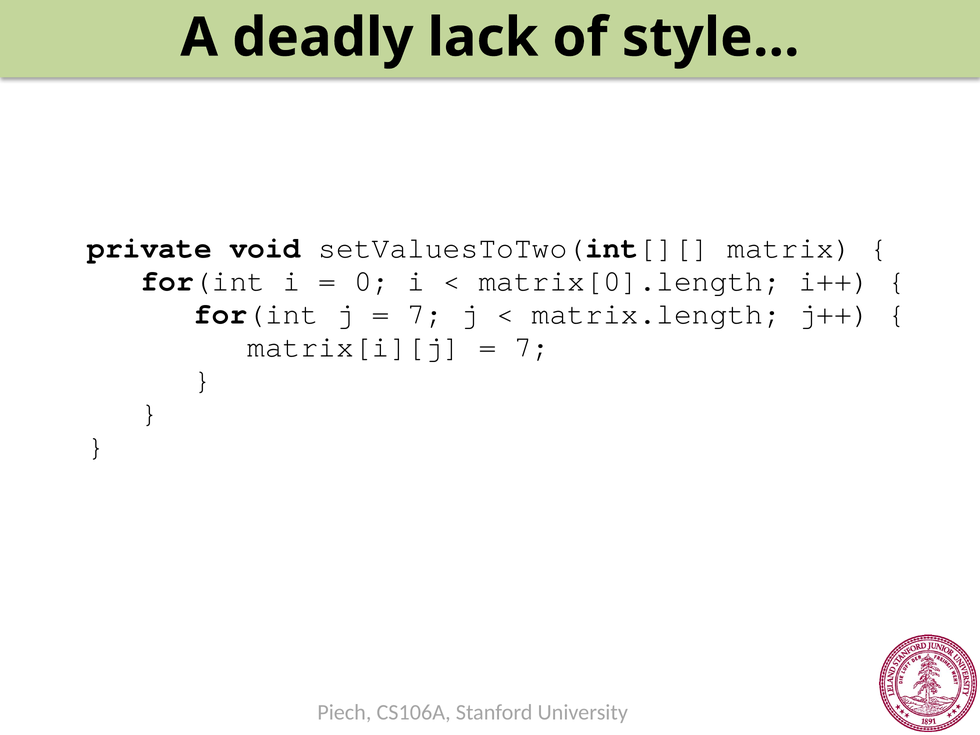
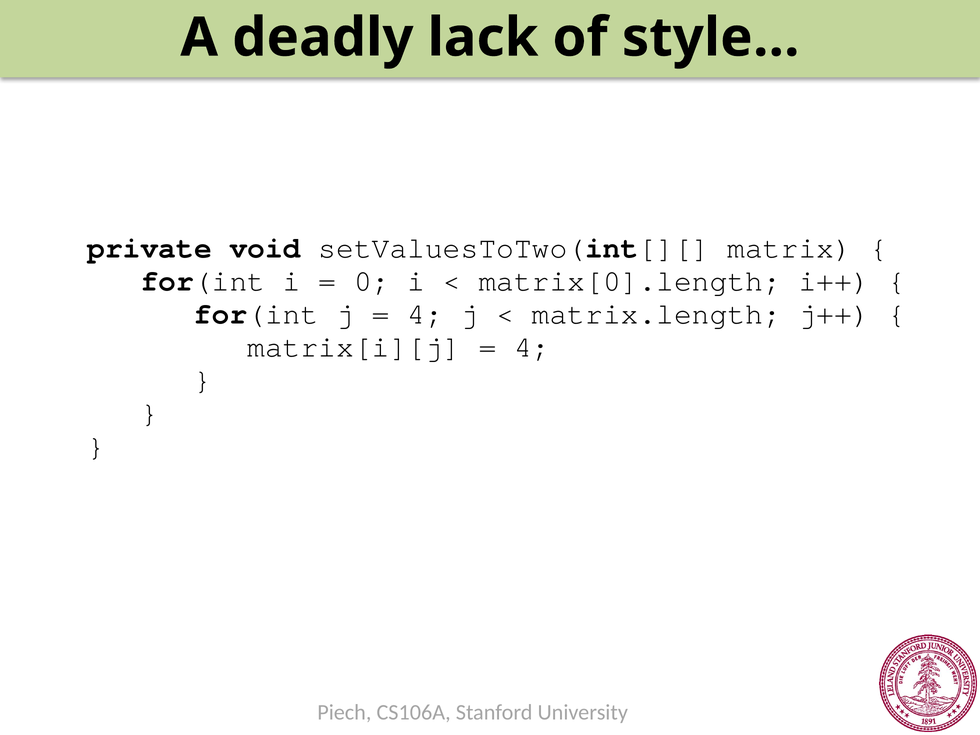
7 at (425, 314): 7 -> 4
7 at (532, 347): 7 -> 4
